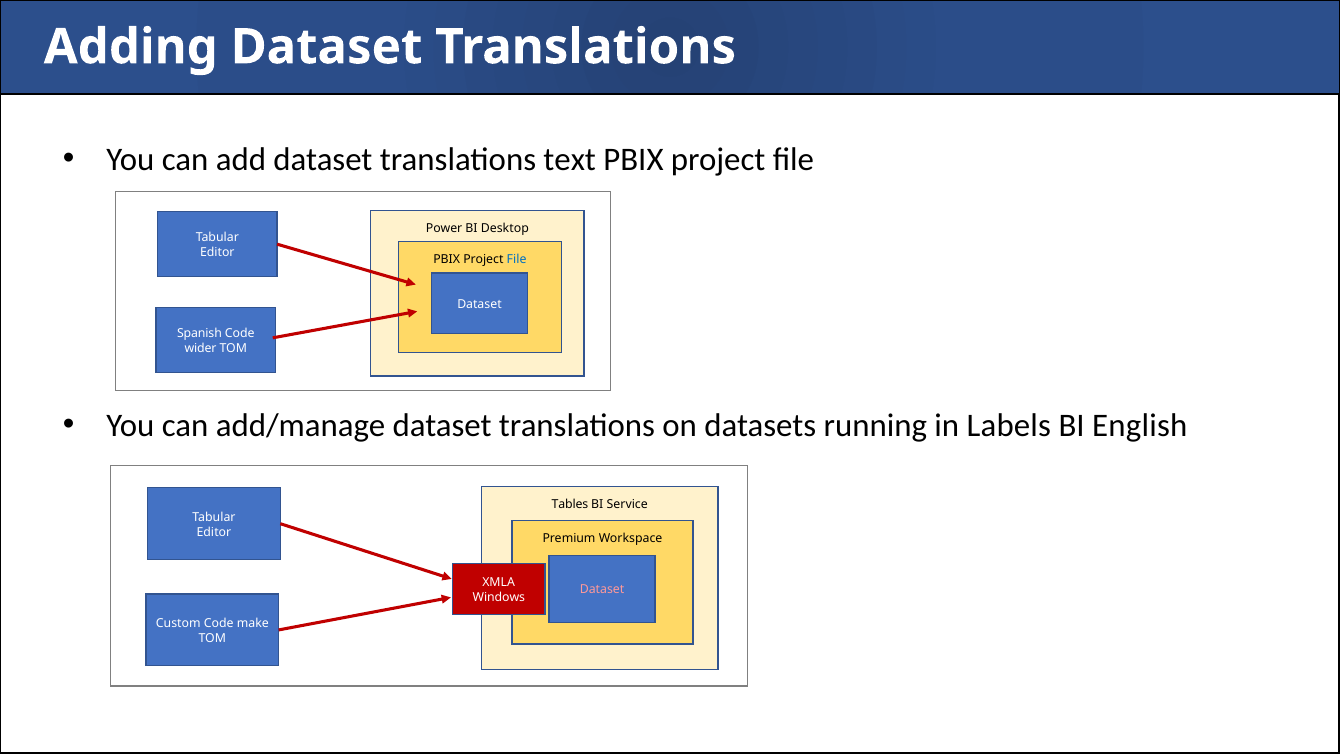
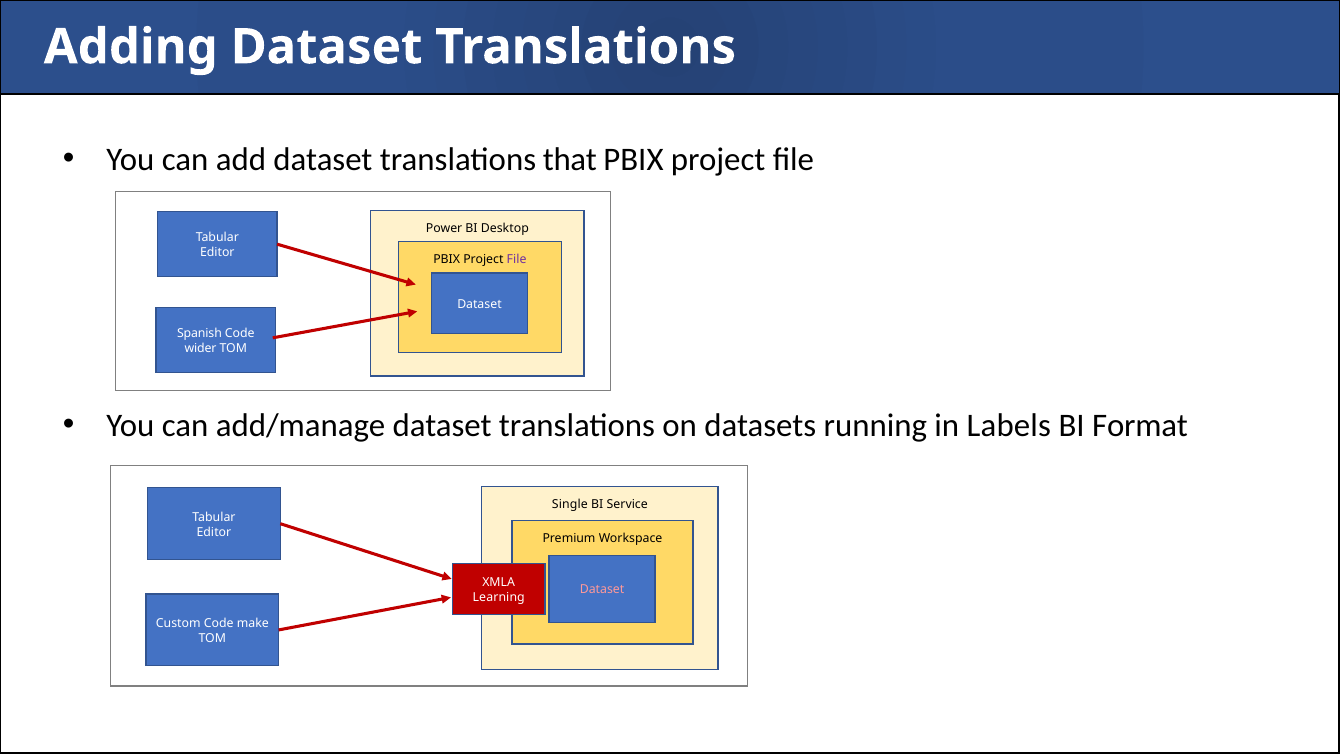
text: text -> that
File at (517, 260) colour: blue -> purple
English: English -> Format
Tables: Tables -> Single
Windows: Windows -> Learning
